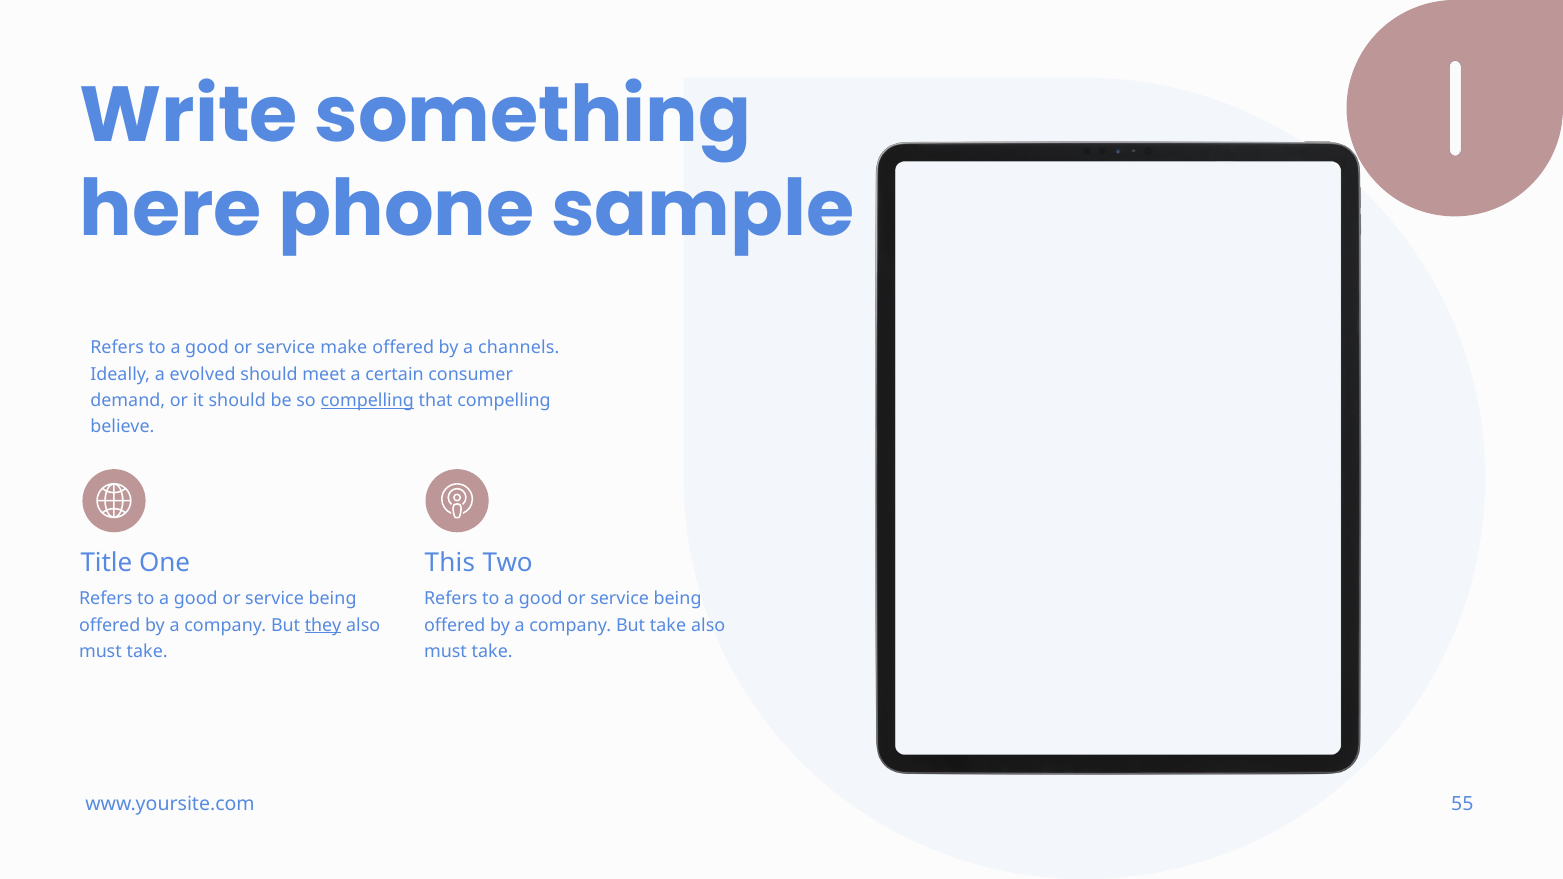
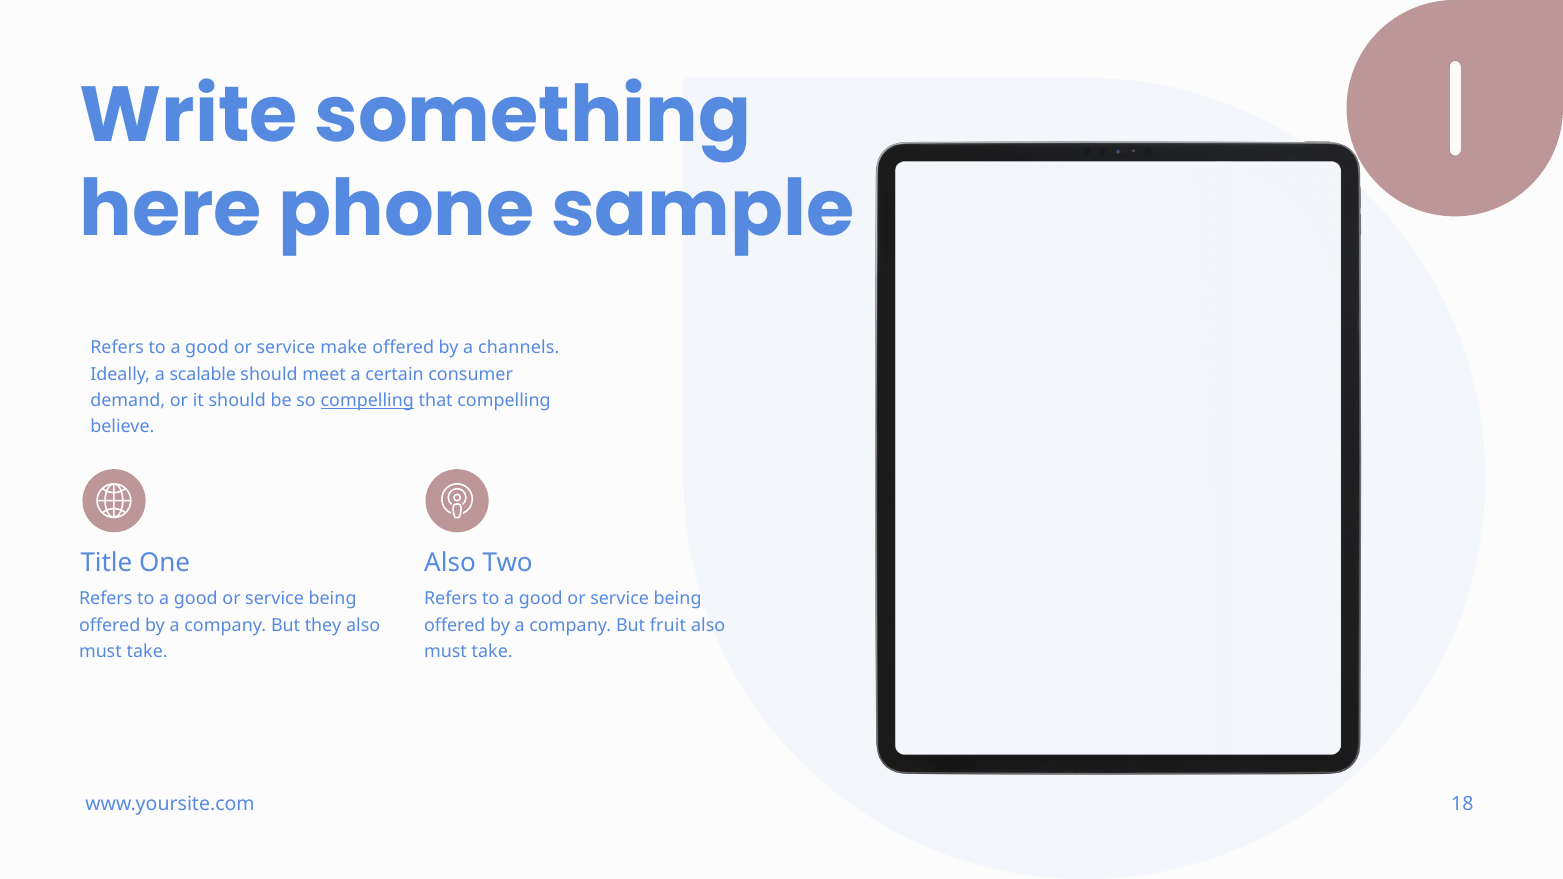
evolved: evolved -> scalable
This at (450, 563): This -> Also
they underline: present -> none
But take: take -> fruit
55: 55 -> 18
